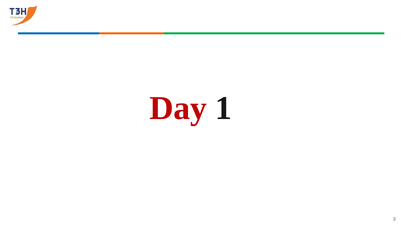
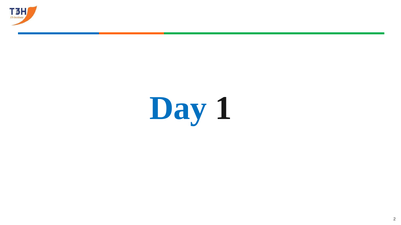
Day colour: red -> blue
